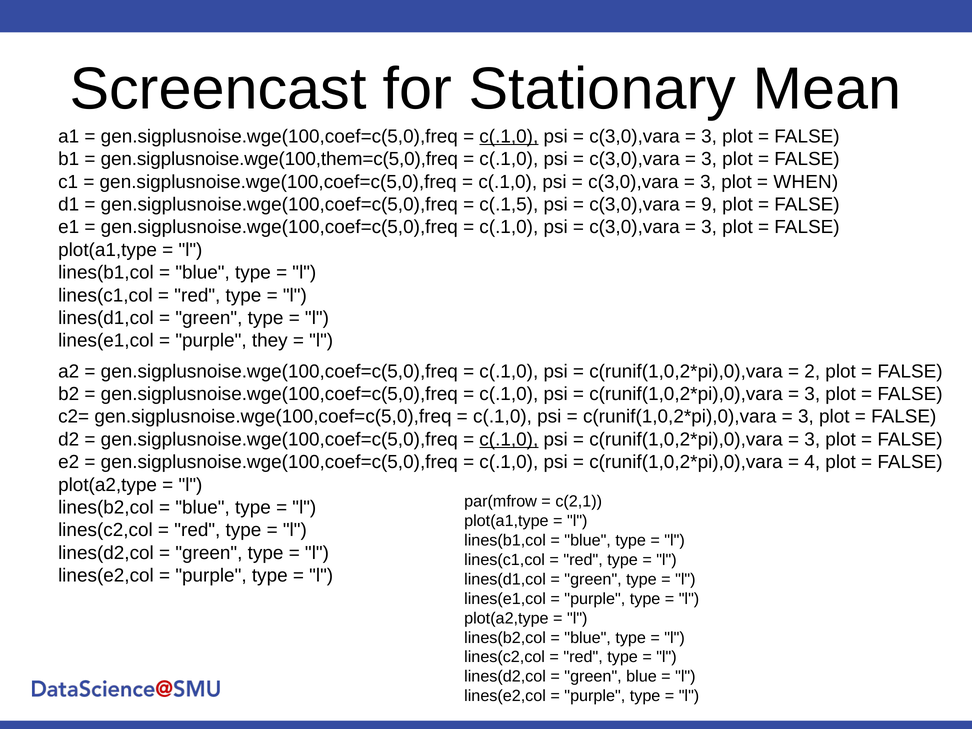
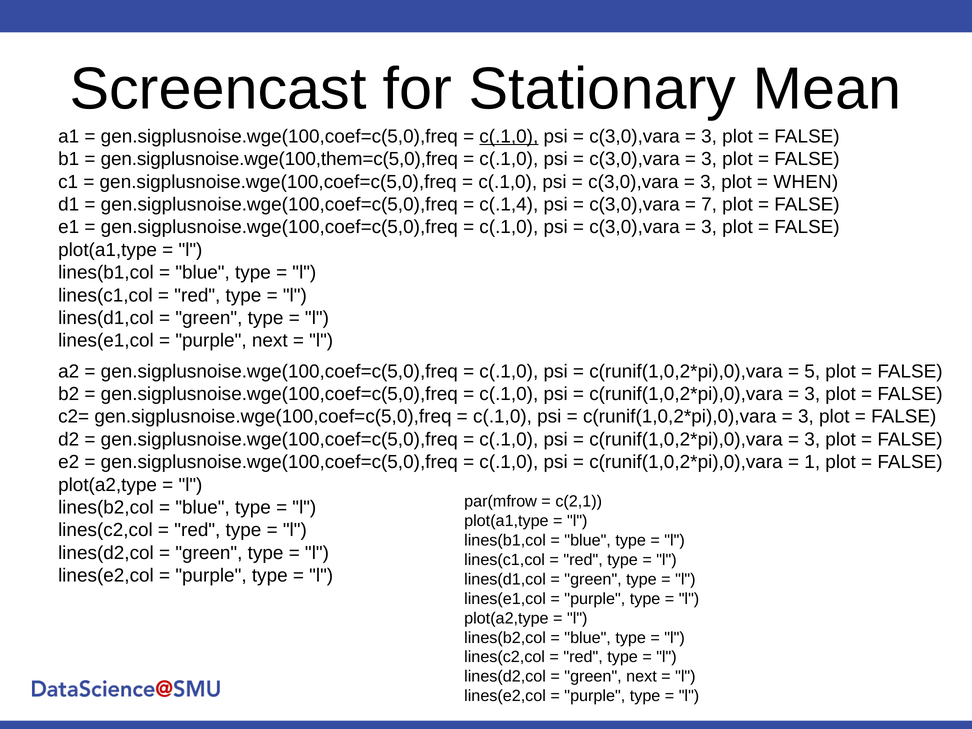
c(.1,5: c(.1,5 -> c(.1,4
9: 9 -> 7
purple they: they -> next
2: 2 -> 5
c(.1,0 at (509, 439) underline: present -> none
4: 4 -> 1
green blue: blue -> next
